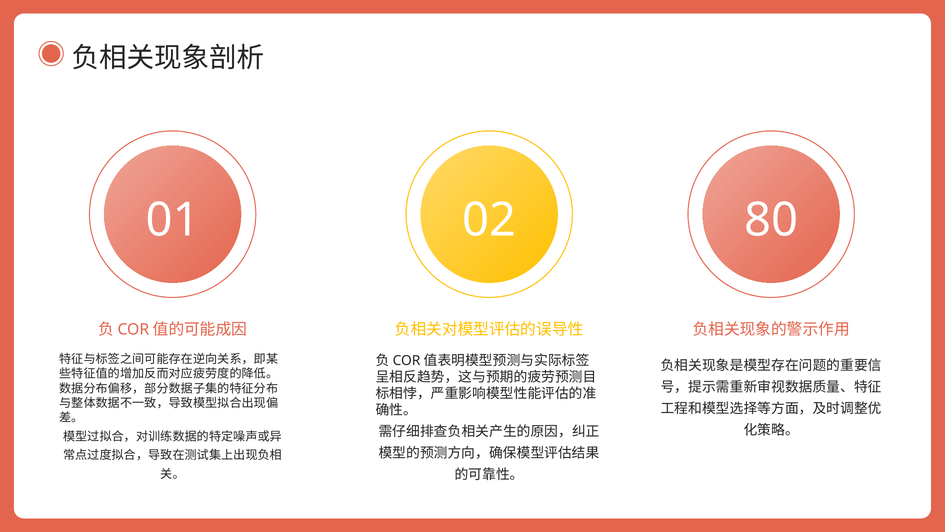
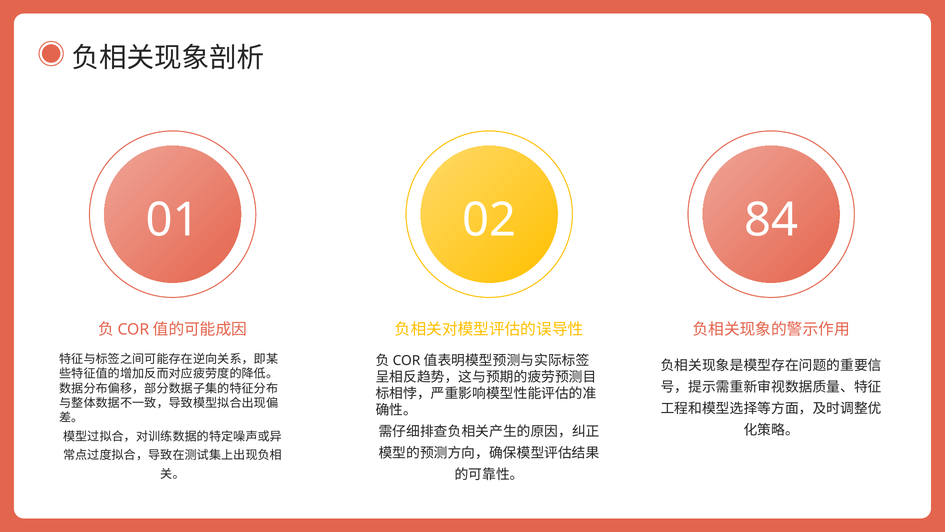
80: 80 -> 84
